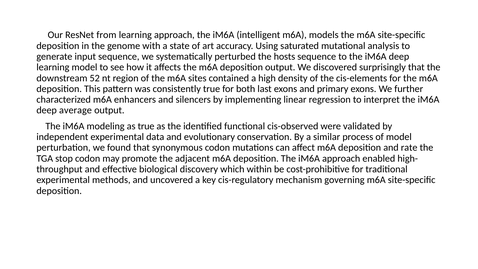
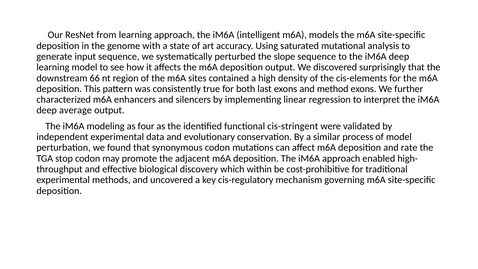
hosts: hosts -> slope
52: 52 -> 66
primary: primary -> method
as true: true -> four
cis-observed: cis-observed -> cis-stringent
